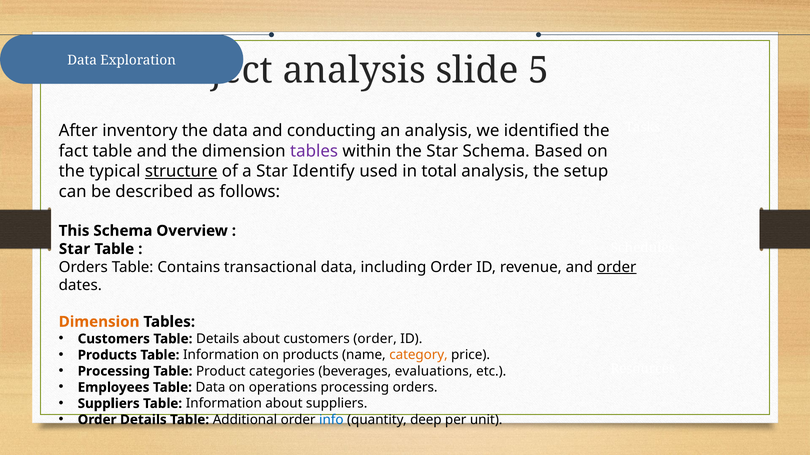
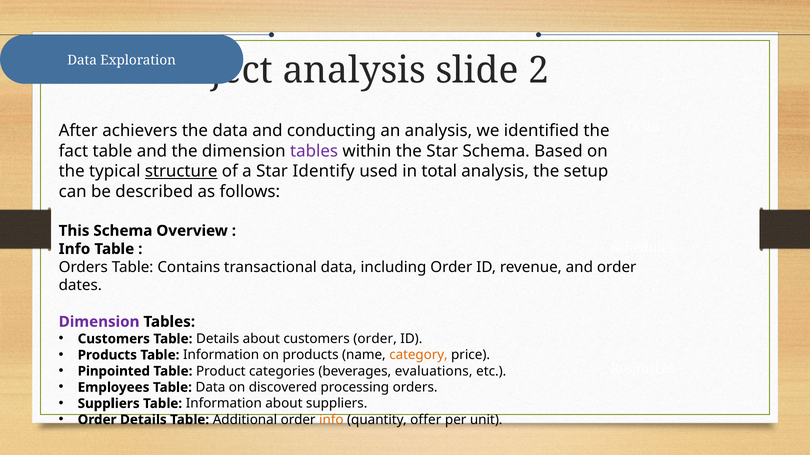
5: 5 -> 2
inventory: inventory -> achievers
Star at (74, 249): Star -> Info
order at (617, 268) underline: present -> none
Dimension at (99, 322) colour: orange -> purple
Processing at (114, 372): Processing -> Pinpointed
operations: operations -> discovered
info at (331, 420) colour: blue -> orange
deep: deep -> offer
